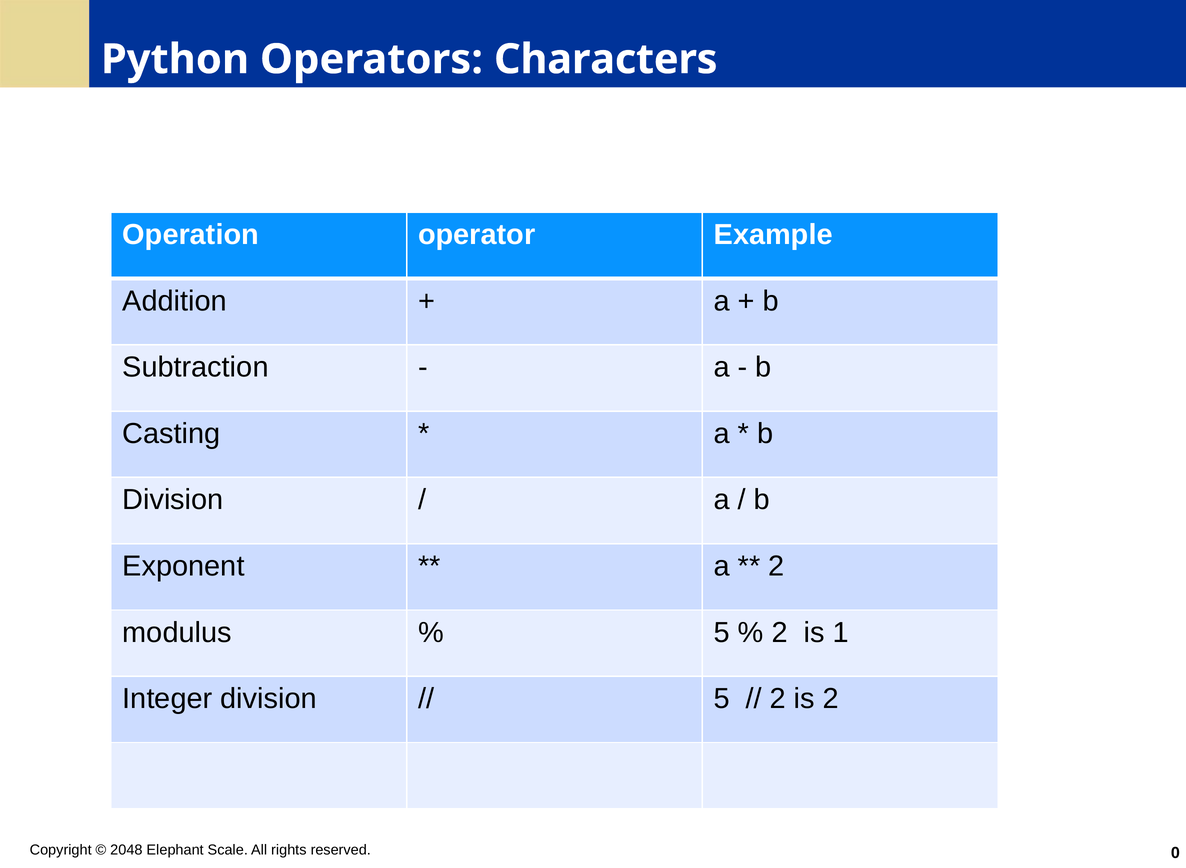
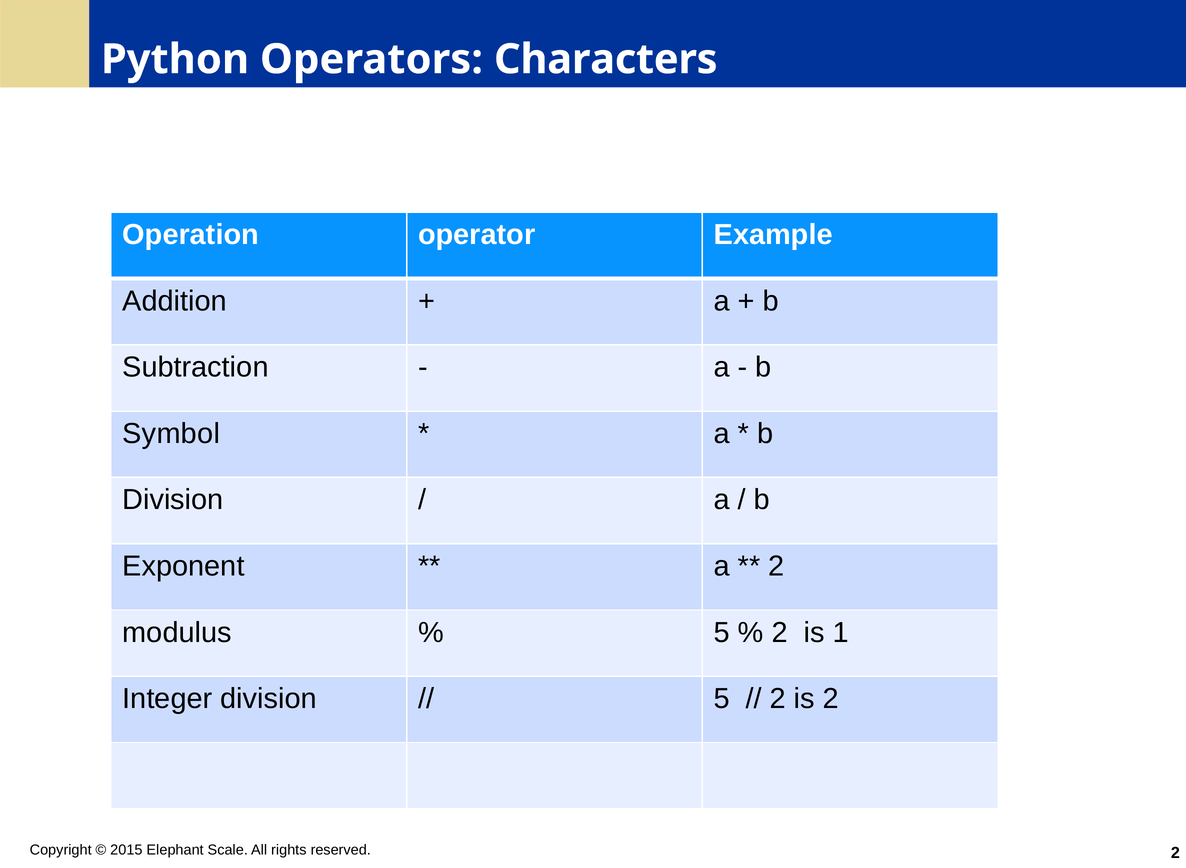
Casting: Casting -> Symbol
2048: 2048 -> 2015
reserved 0: 0 -> 2
